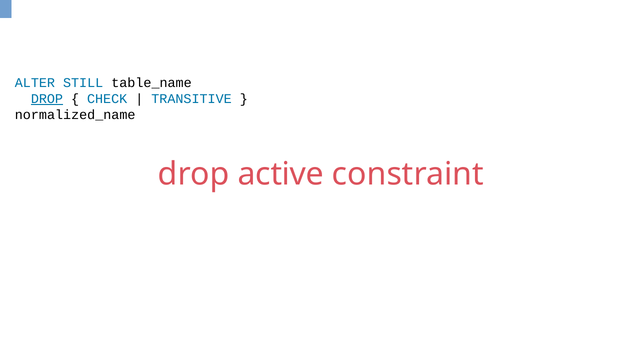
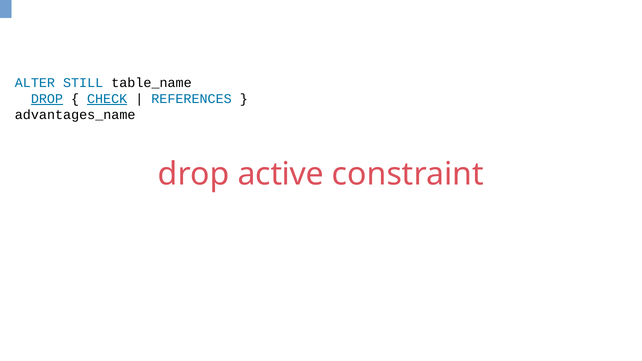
CHECK underline: none -> present
TRANSITIVE: TRANSITIVE -> REFERENCES
normalized_name: normalized_name -> advantages_name
